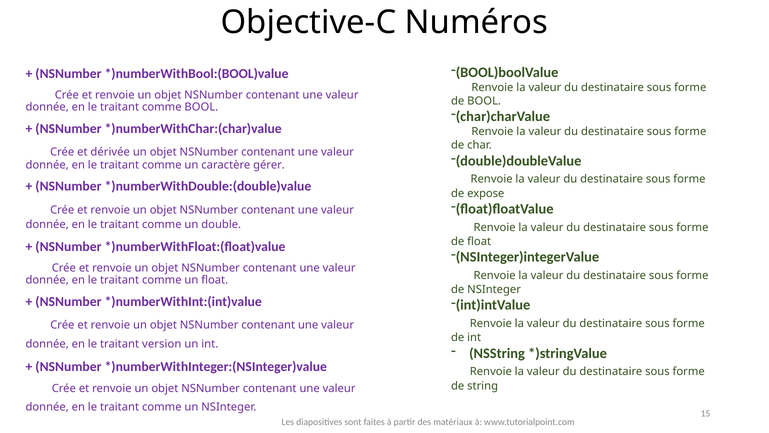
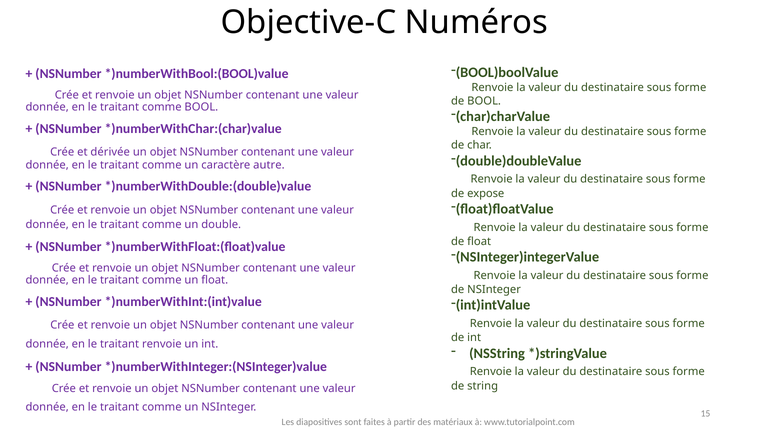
gérer: gérer -> autre
traitant version: version -> renvoie
